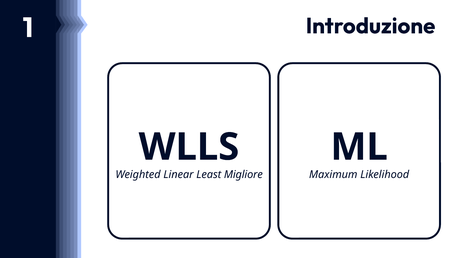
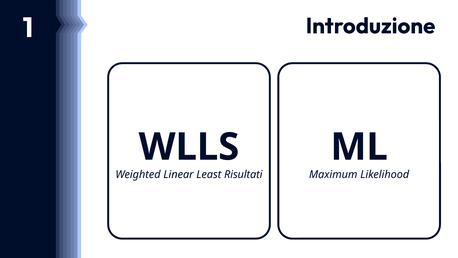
Migliore: Migliore -> Risultati
